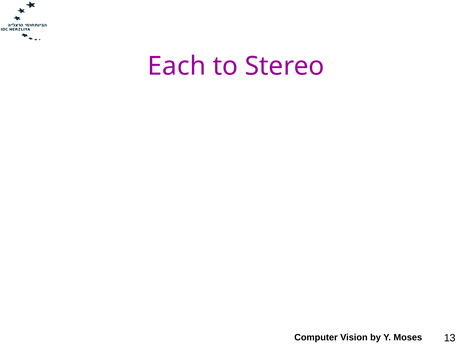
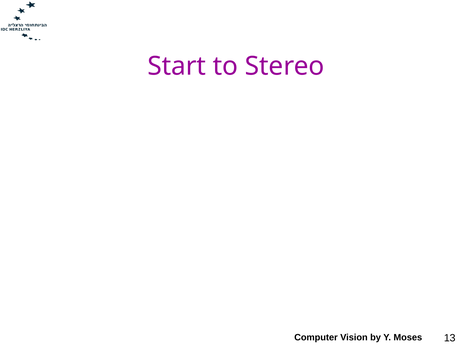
Each: Each -> Start
